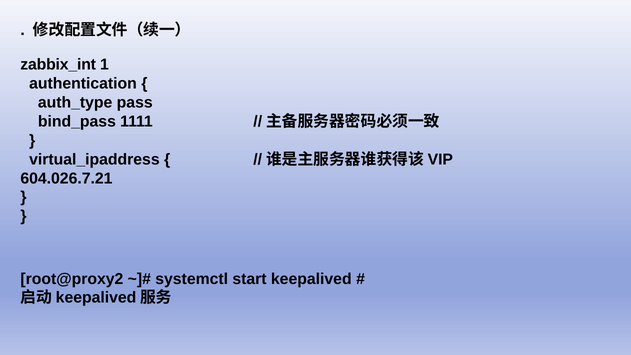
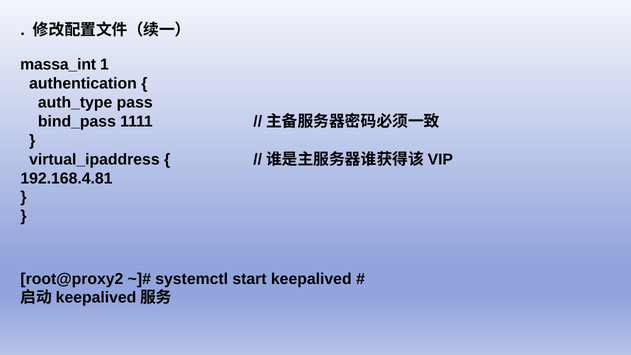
zabbix_int: zabbix_int -> massa_int
604.026.7.21: 604.026.7.21 -> 192.168.4.81
